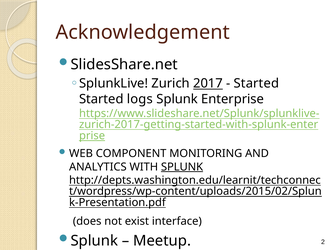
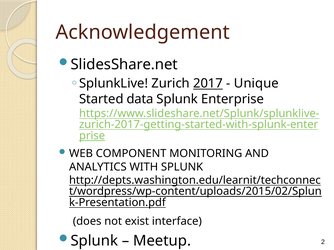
Started at (256, 84): Started -> Unique
logs: logs -> data
SPLUNK at (182, 167) underline: present -> none
